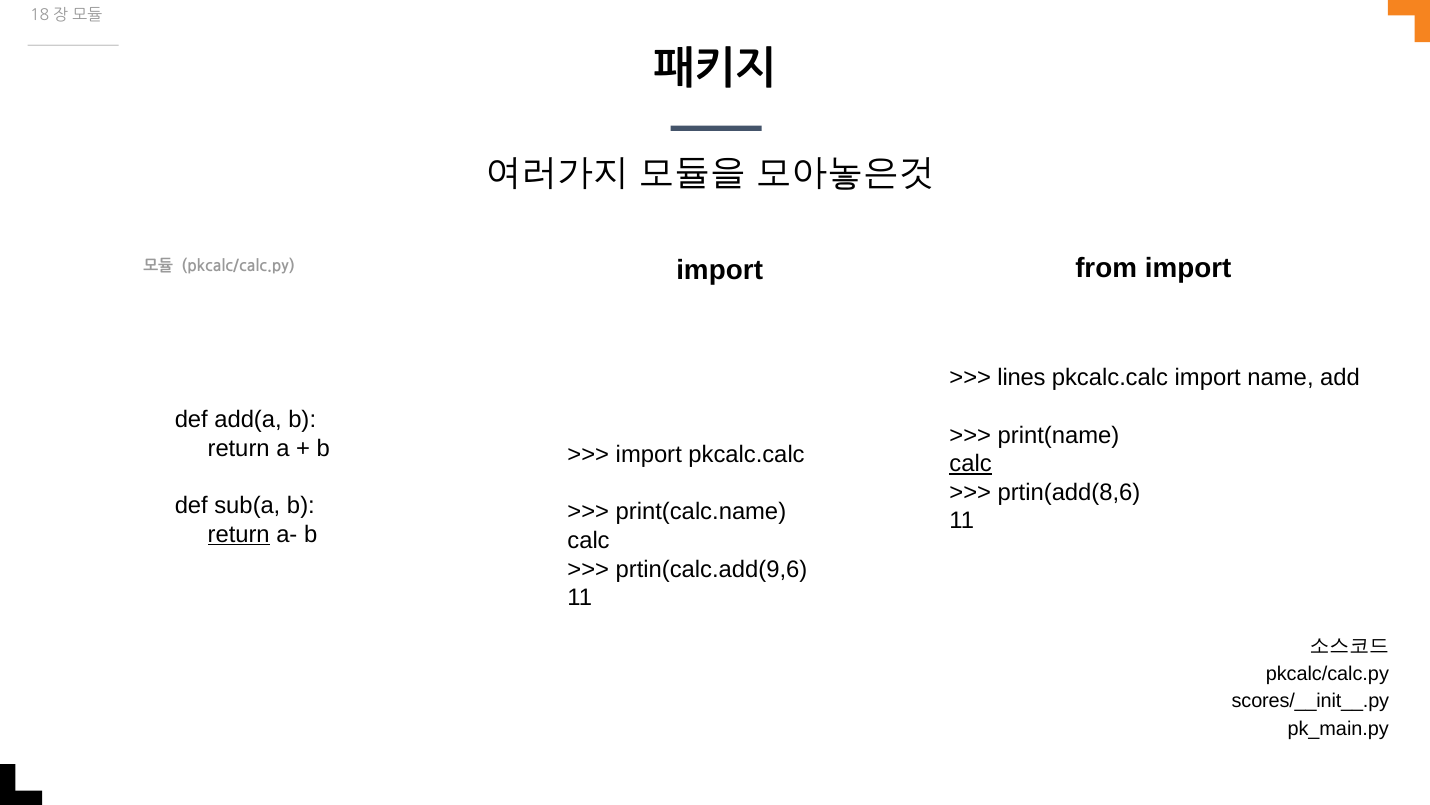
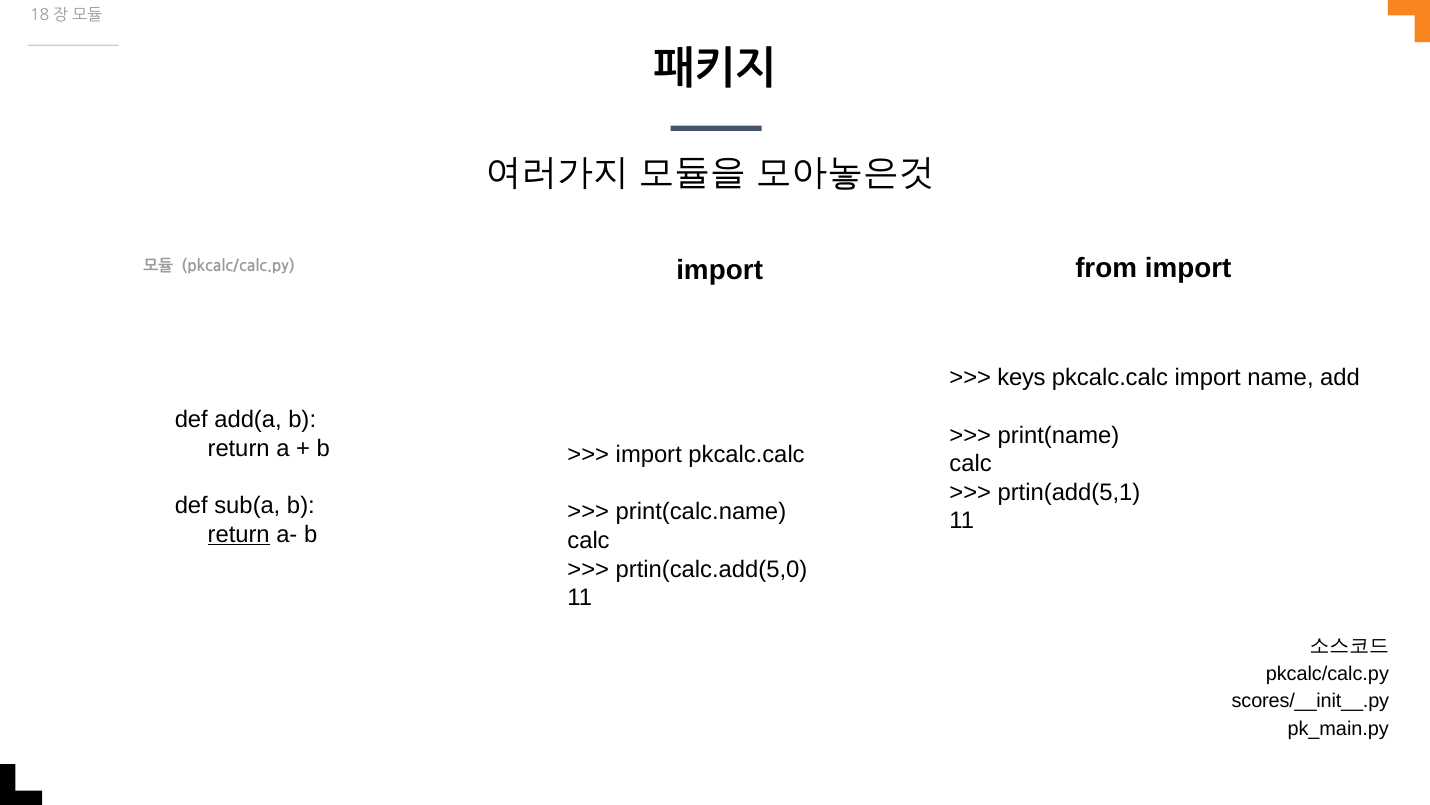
lines: lines -> keys
calc at (971, 464) underline: present -> none
prtin(add(8,6: prtin(add(8,6 -> prtin(add(5,1
prtin(calc.add(9,6: prtin(calc.add(9,6 -> prtin(calc.add(5,0
